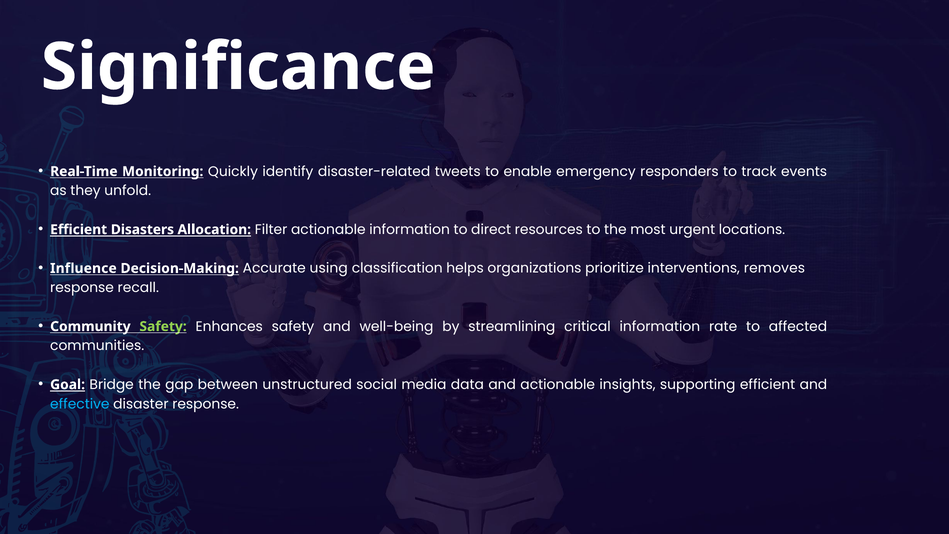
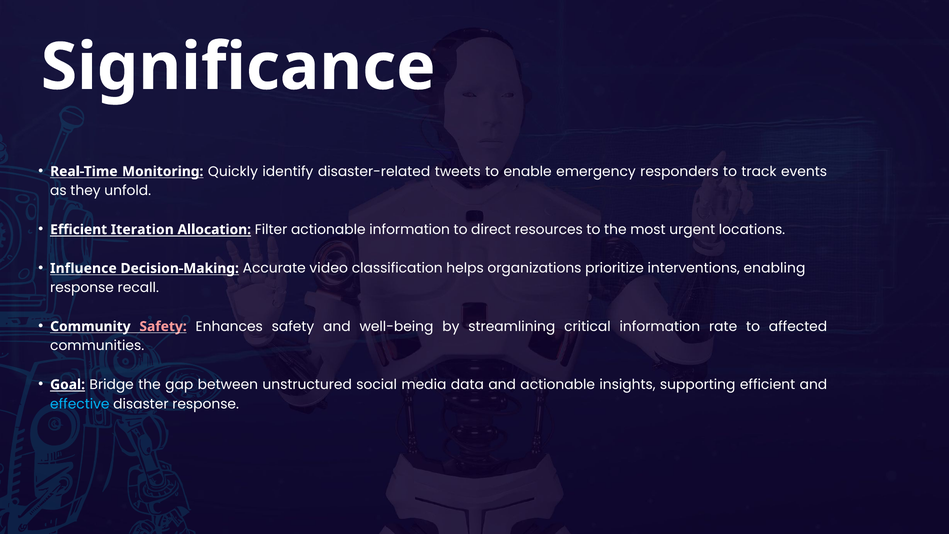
Disasters: Disasters -> Iteration
using: using -> video
removes: removes -> enabling
Safety at (163, 326) colour: light green -> pink
